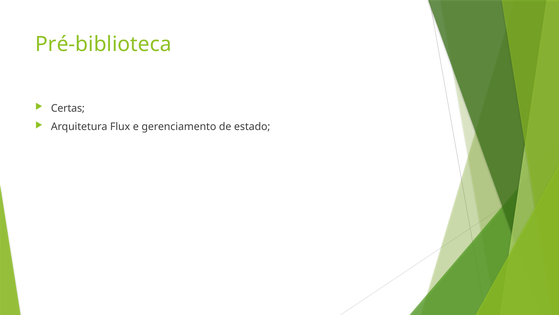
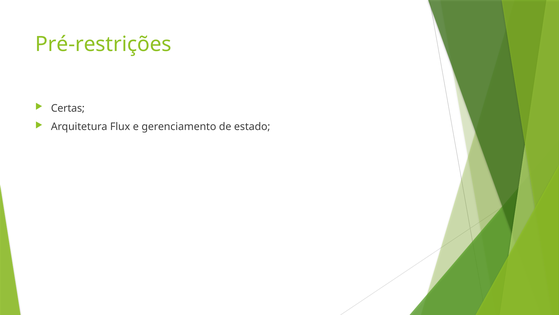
Pré-biblioteca: Pré-biblioteca -> Pré-restrições
